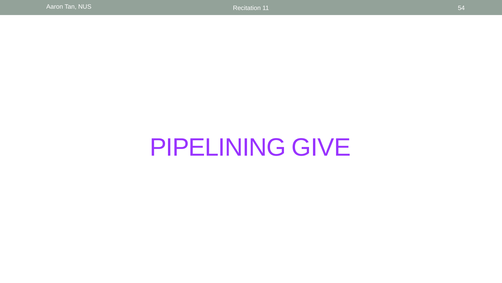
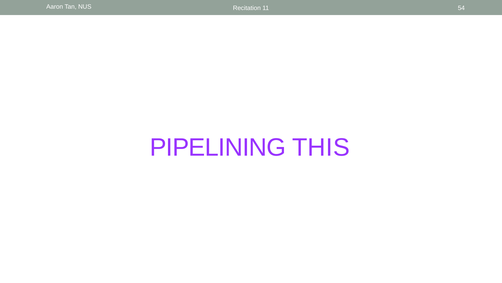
GIVE: GIVE -> THIS
